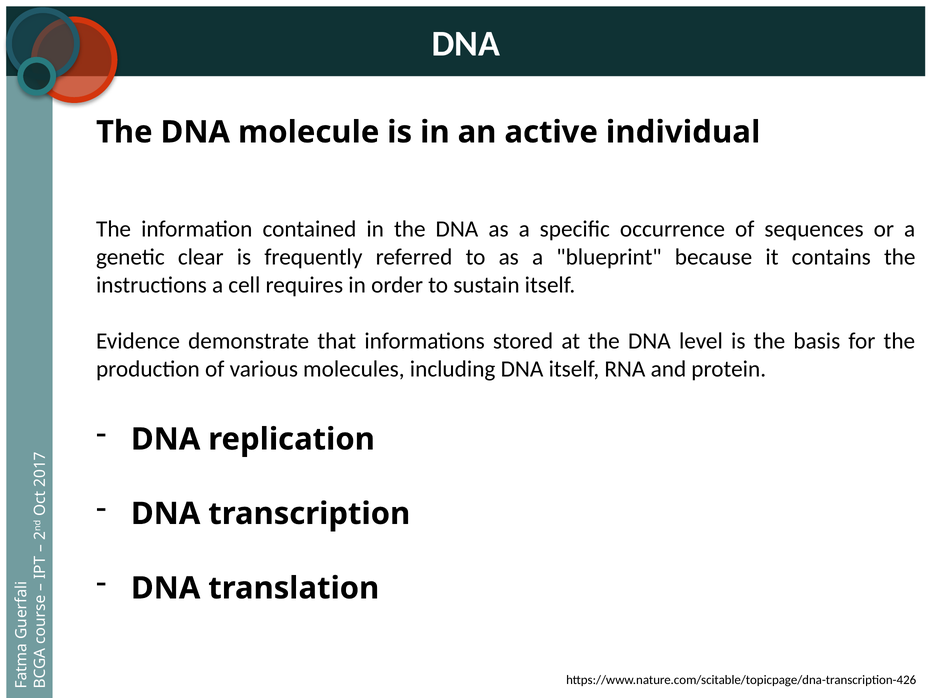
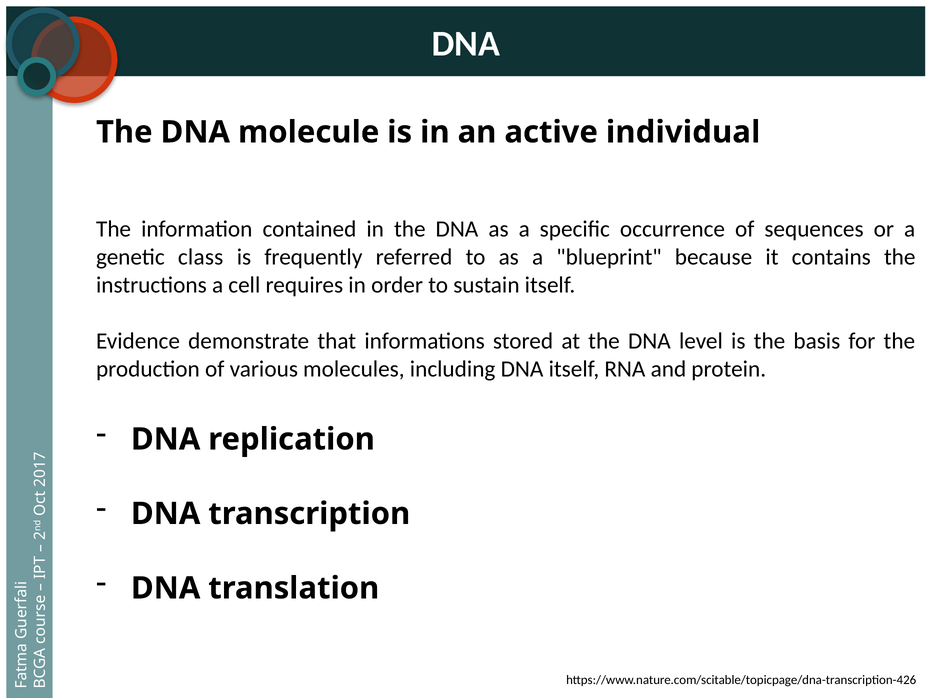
clear: clear -> class
